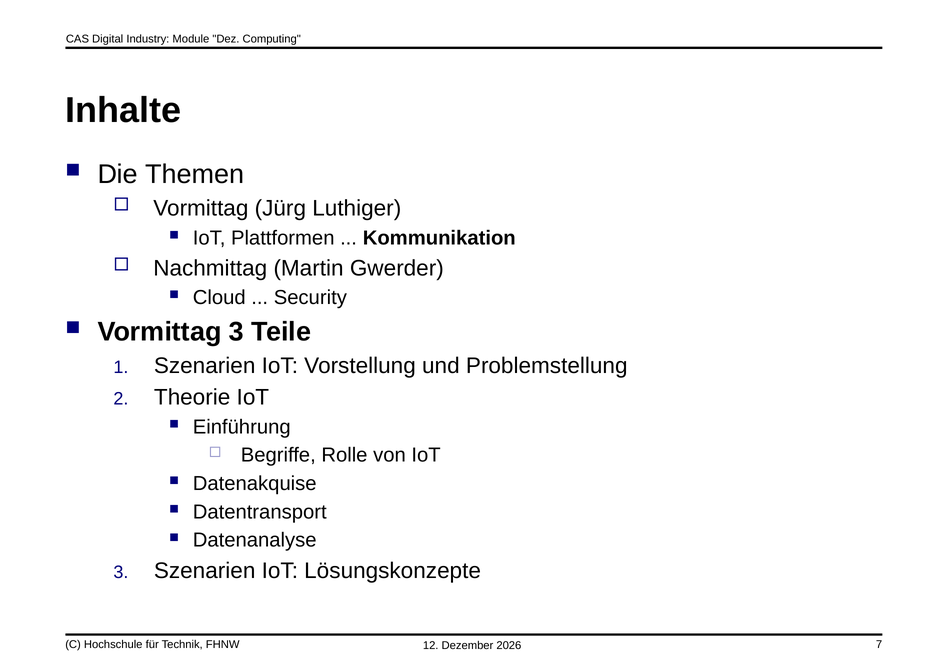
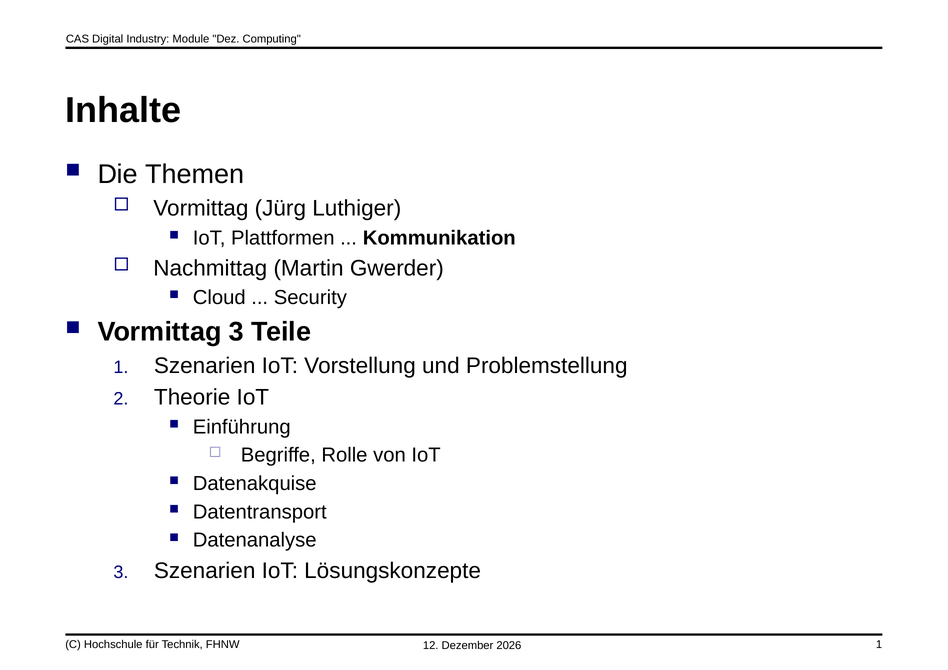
FHNW 7: 7 -> 1
